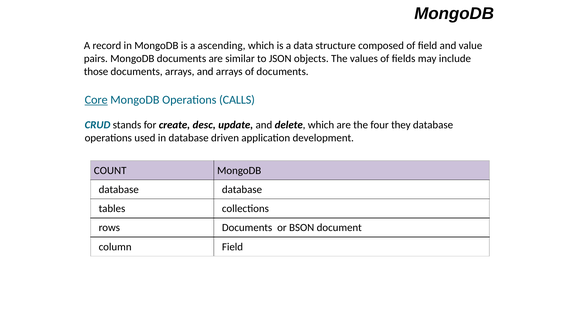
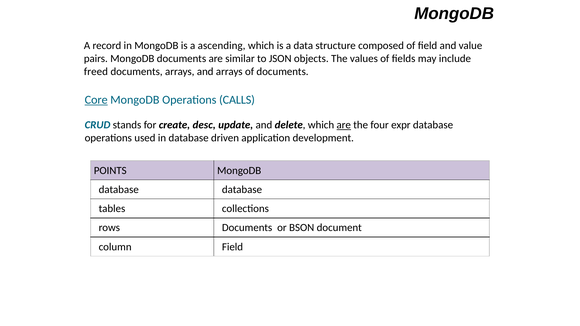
those: those -> freed
are at (344, 125) underline: none -> present
they: they -> expr
COUNT: COUNT -> POINTS
